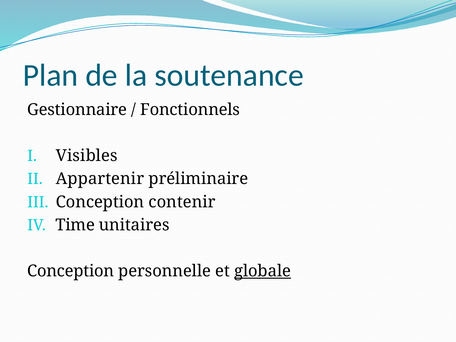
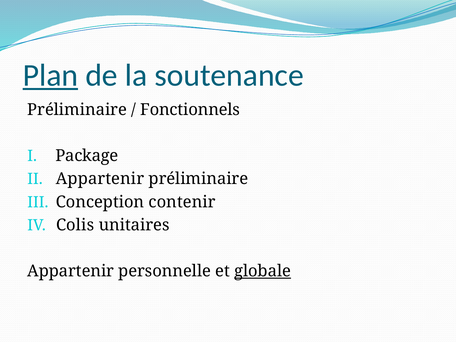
Plan underline: none -> present
Gestionnaire at (77, 110): Gestionnaire -> Préliminaire
Visibles: Visibles -> Package
Time: Time -> Colis
Conception at (71, 271): Conception -> Appartenir
